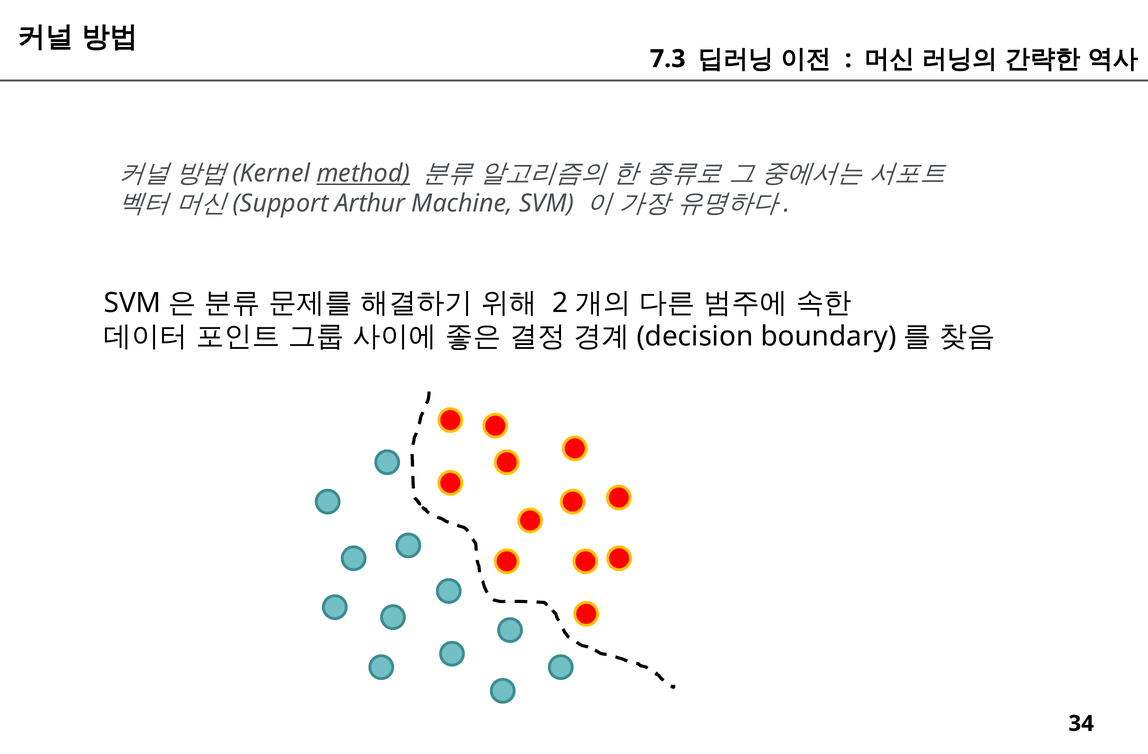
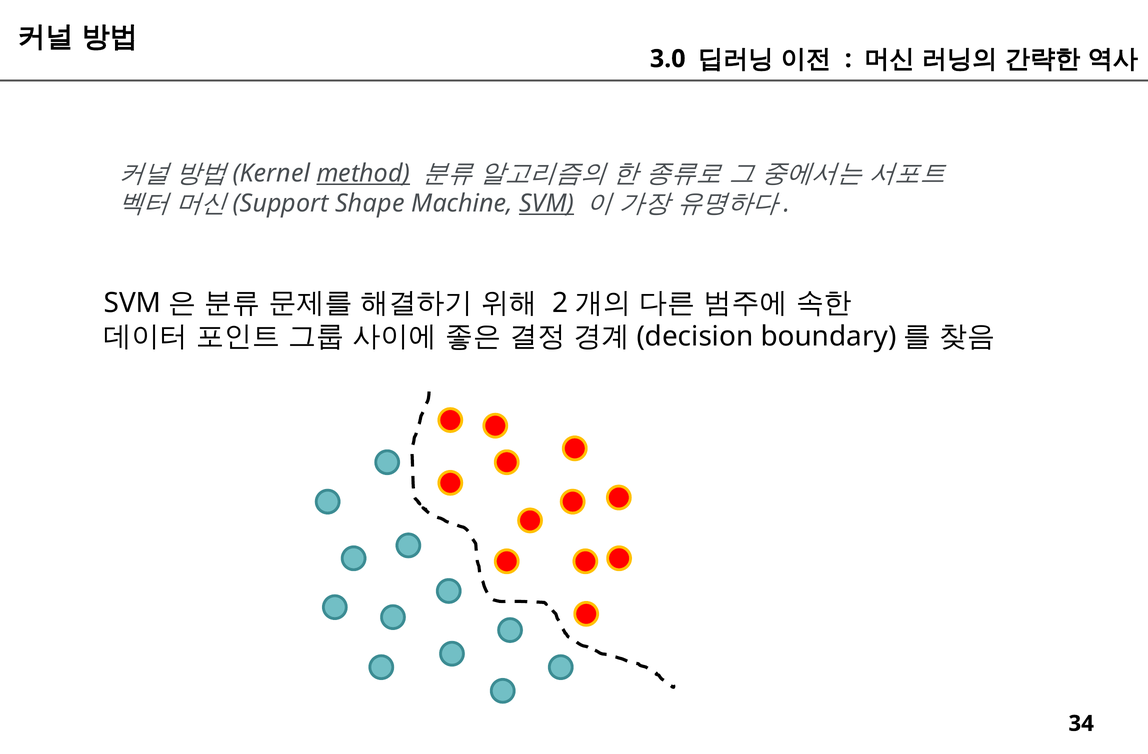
7.3: 7.3 -> 3.0
Arthur: Arthur -> Shape
SVM underline: none -> present
